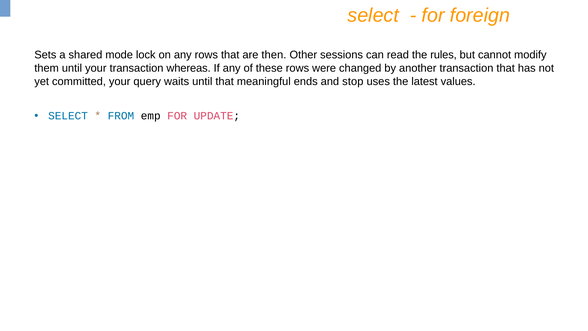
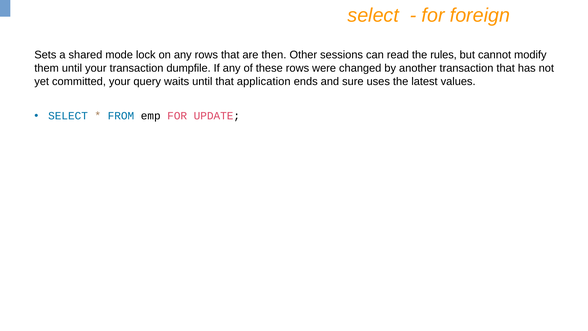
whereas: whereas -> dumpfile
meaningful: meaningful -> application
stop: stop -> sure
